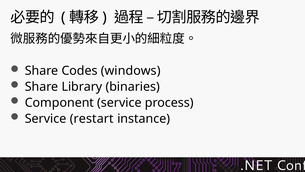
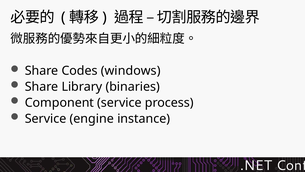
restart: restart -> engine
